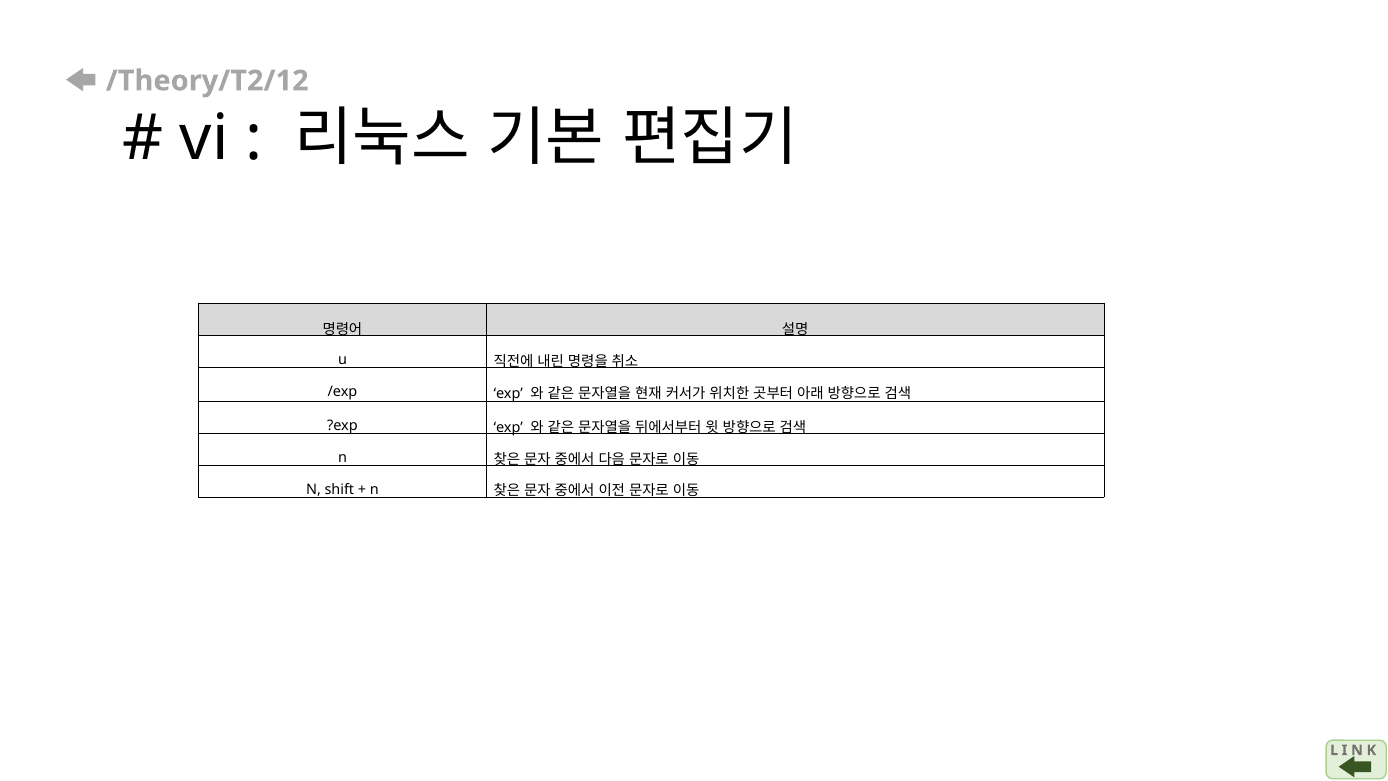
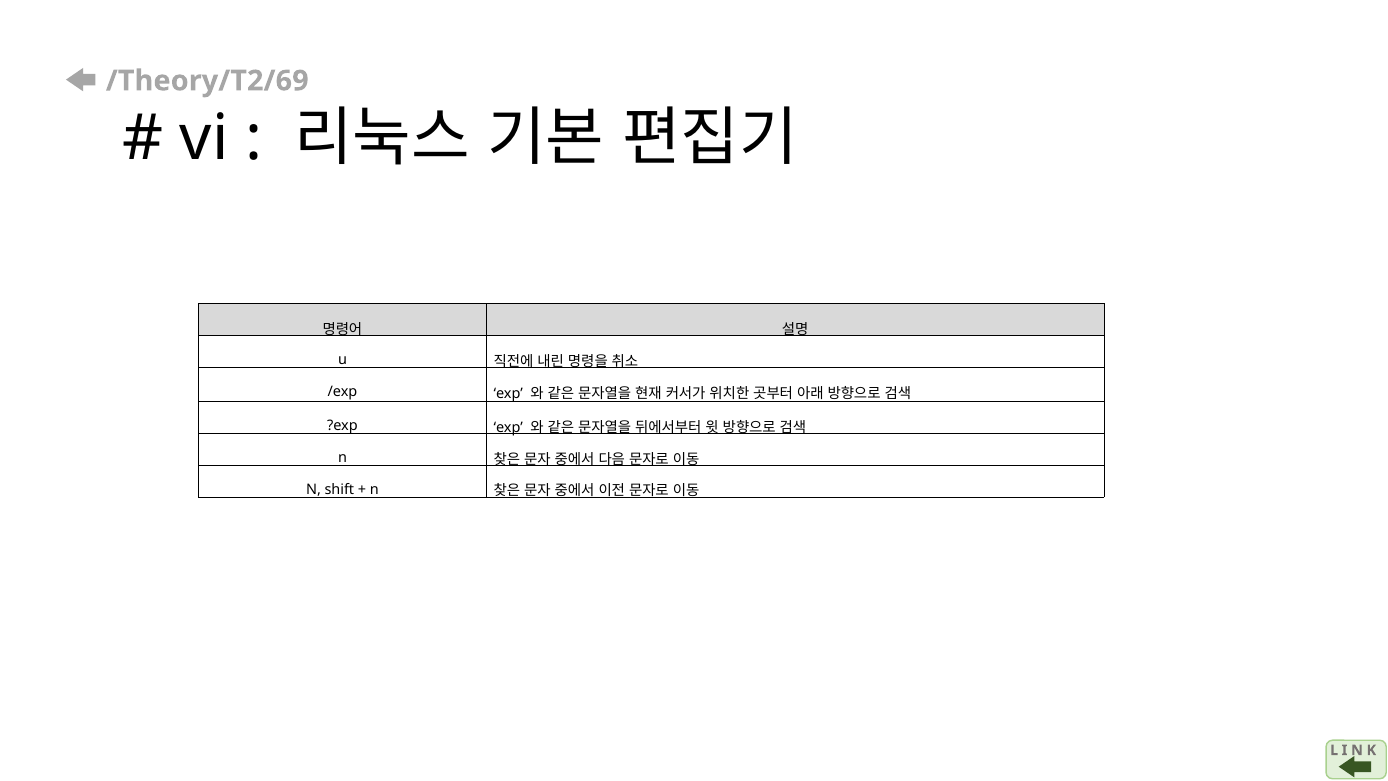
/Theory/T2/12: /Theory/T2/12 -> /Theory/T2/69
